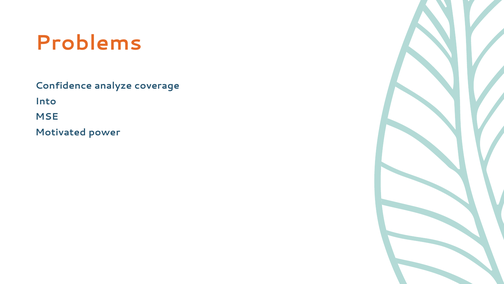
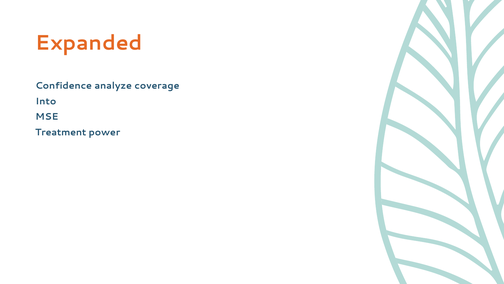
Problems: Problems -> Expanded
Motivated: Motivated -> Treatment
